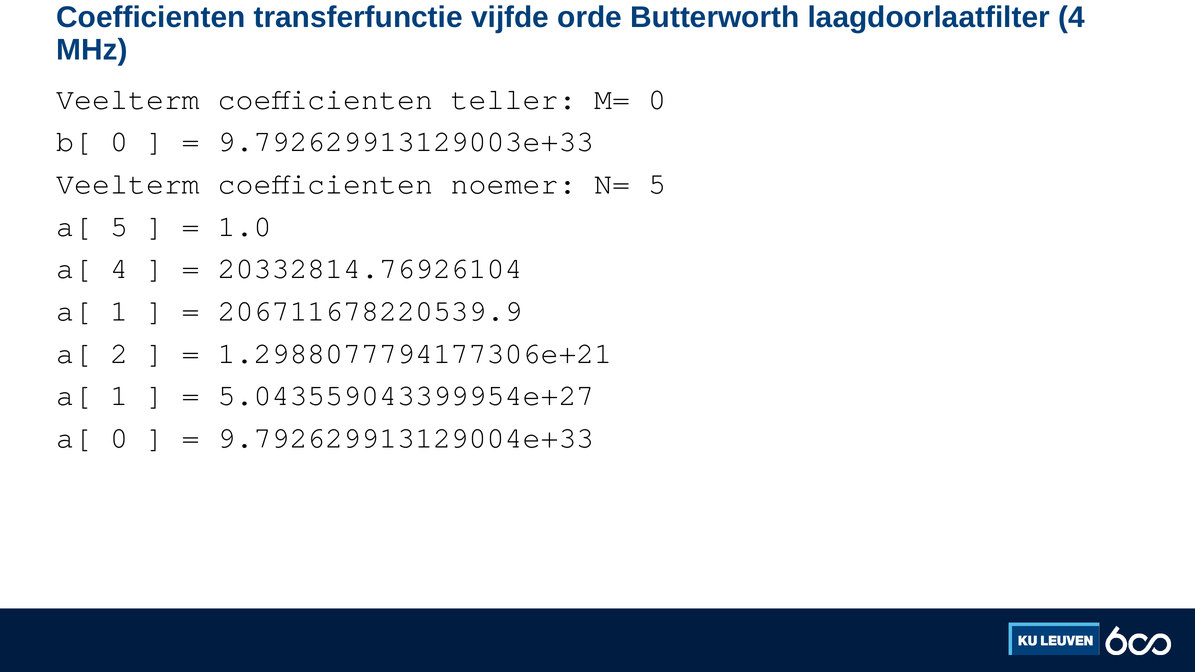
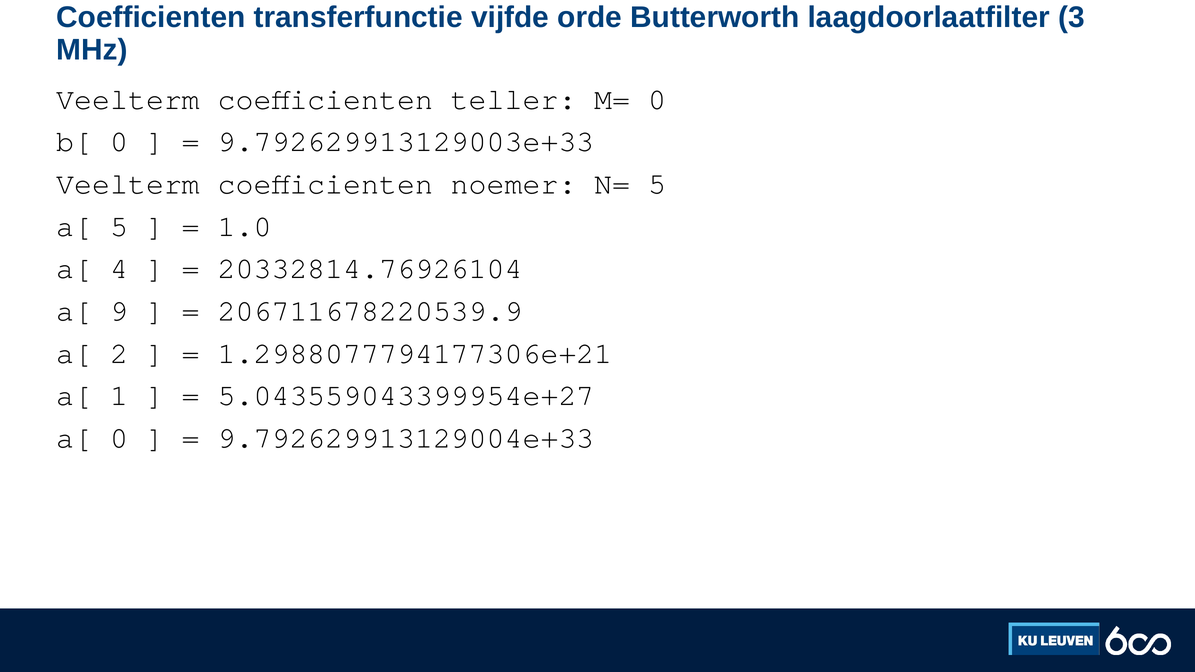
laagdoorlaatfilter 4: 4 -> 3
1 at (119, 311): 1 -> 9
